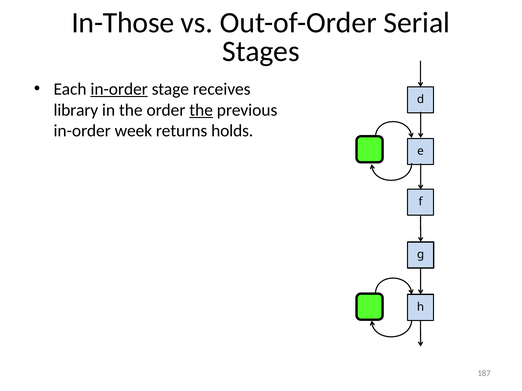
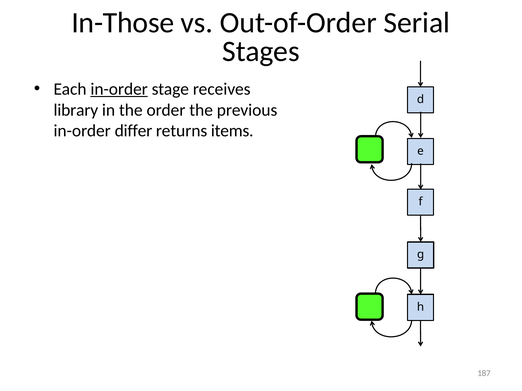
the at (201, 110) underline: present -> none
week: week -> differ
holds: holds -> items
